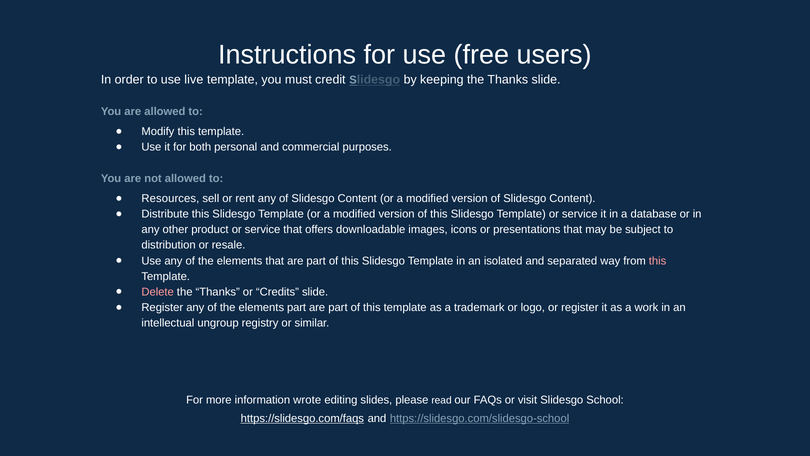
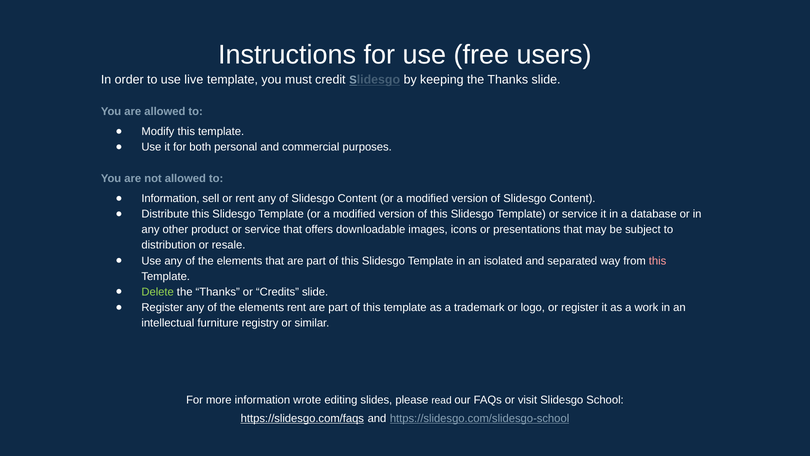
Resources at (170, 198): Resources -> Information
Delete colour: pink -> light green
elements part: part -> rent
ungroup: ungroup -> furniture
